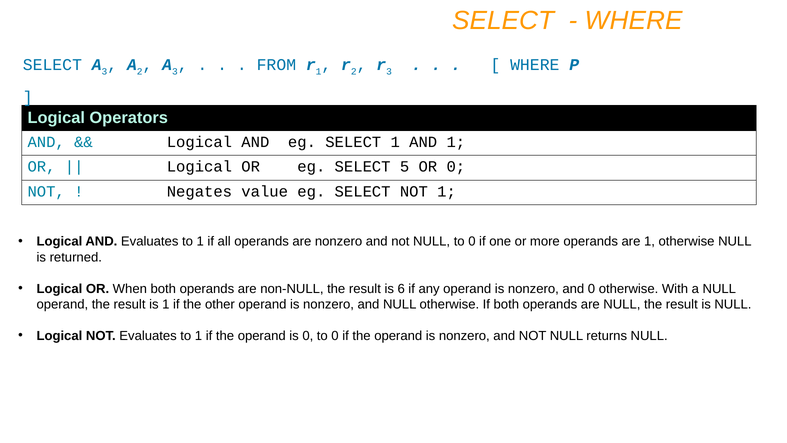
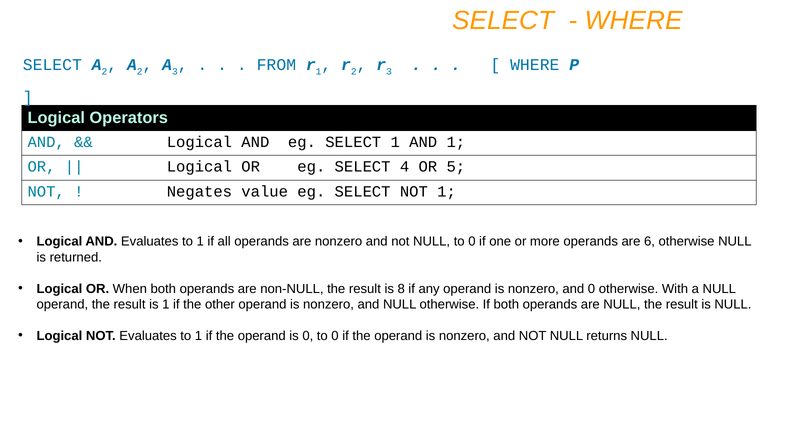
SELECT A 3: 3 -> 2
5: 5 -> 4
OR 0: 0 -> 5
are 1: 1 -> 6
6: 6 -> 8
